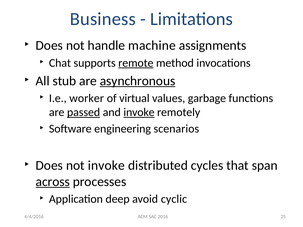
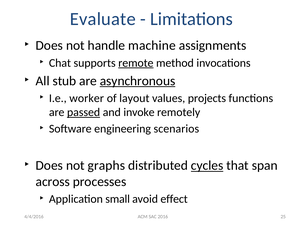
Business: Business -> Evaluate
virtual: virtual -> layout
garbage: garbage -> projects
invoke at (139, 112) underline: present -> none
not invoke: invoke -> graphs
cycles underline: none -> present
across underline: present -> none
deep: deep -> small
cyclic: cyclic -> effect
